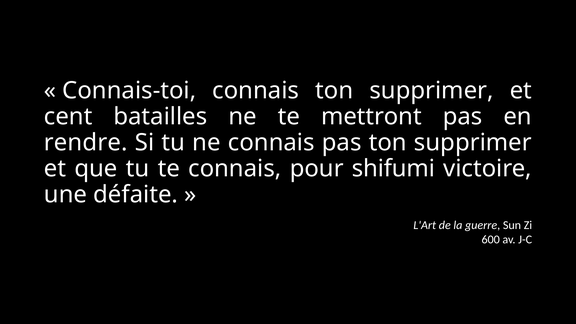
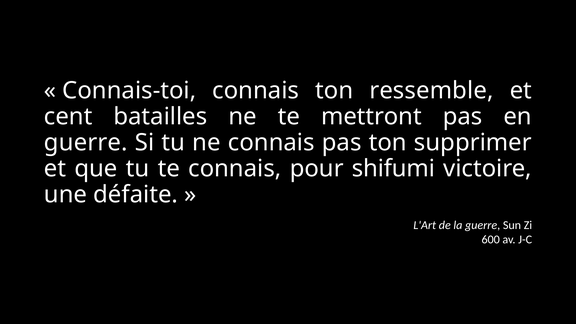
connais ton supprimer: supprimer -> ressemble
rendre at (86, 143): rendre -> guerre
